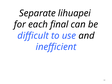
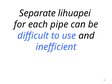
final: final -> pipe
